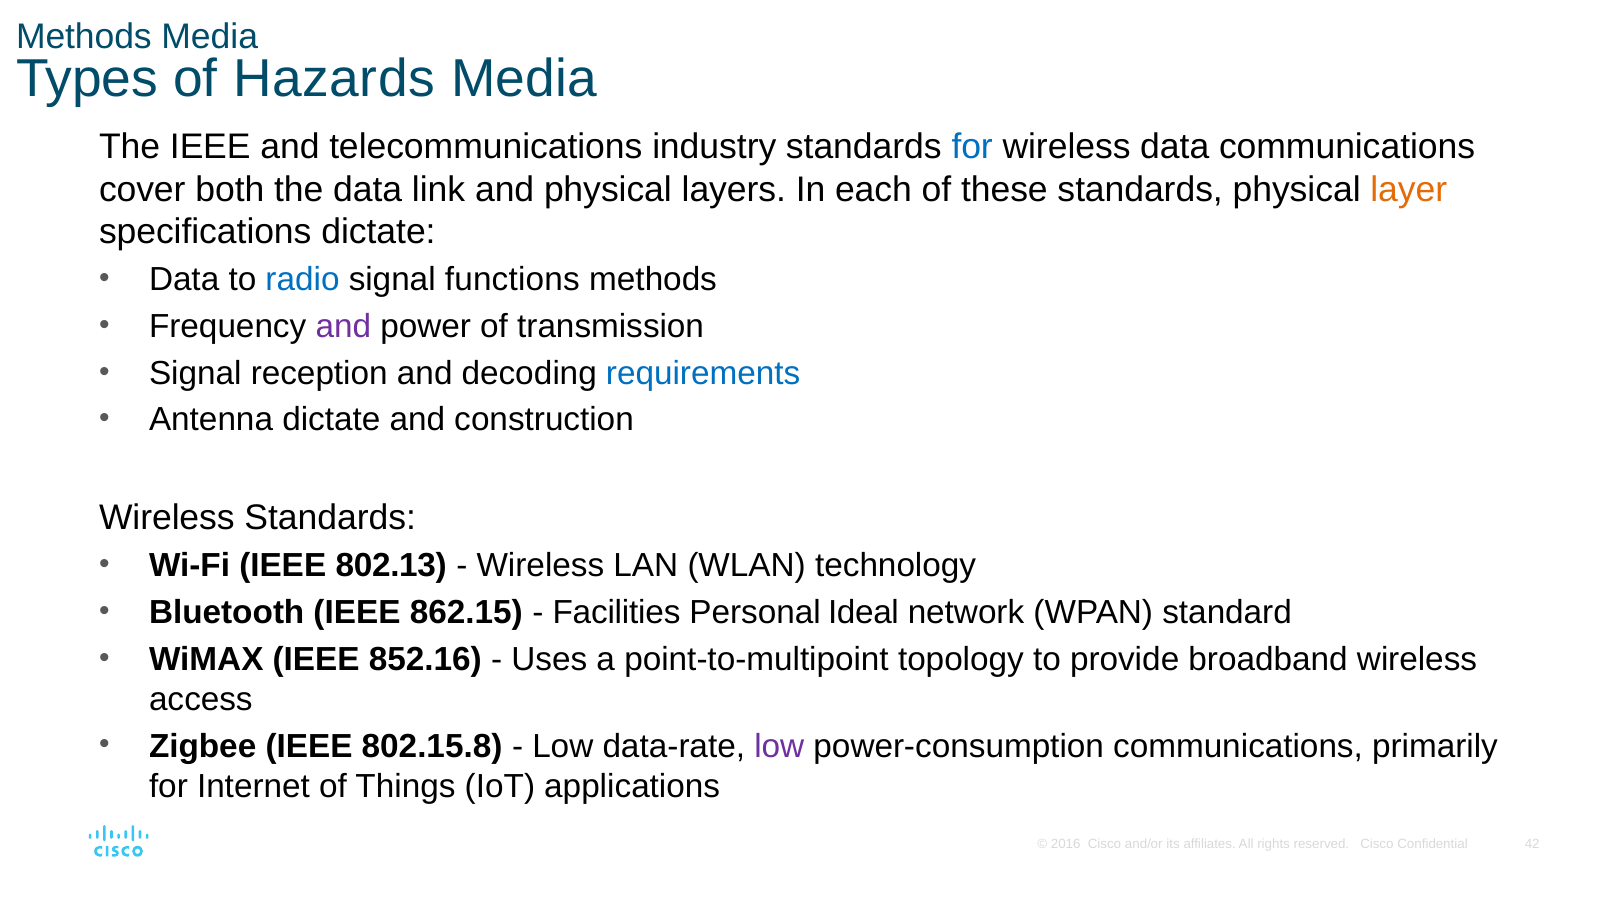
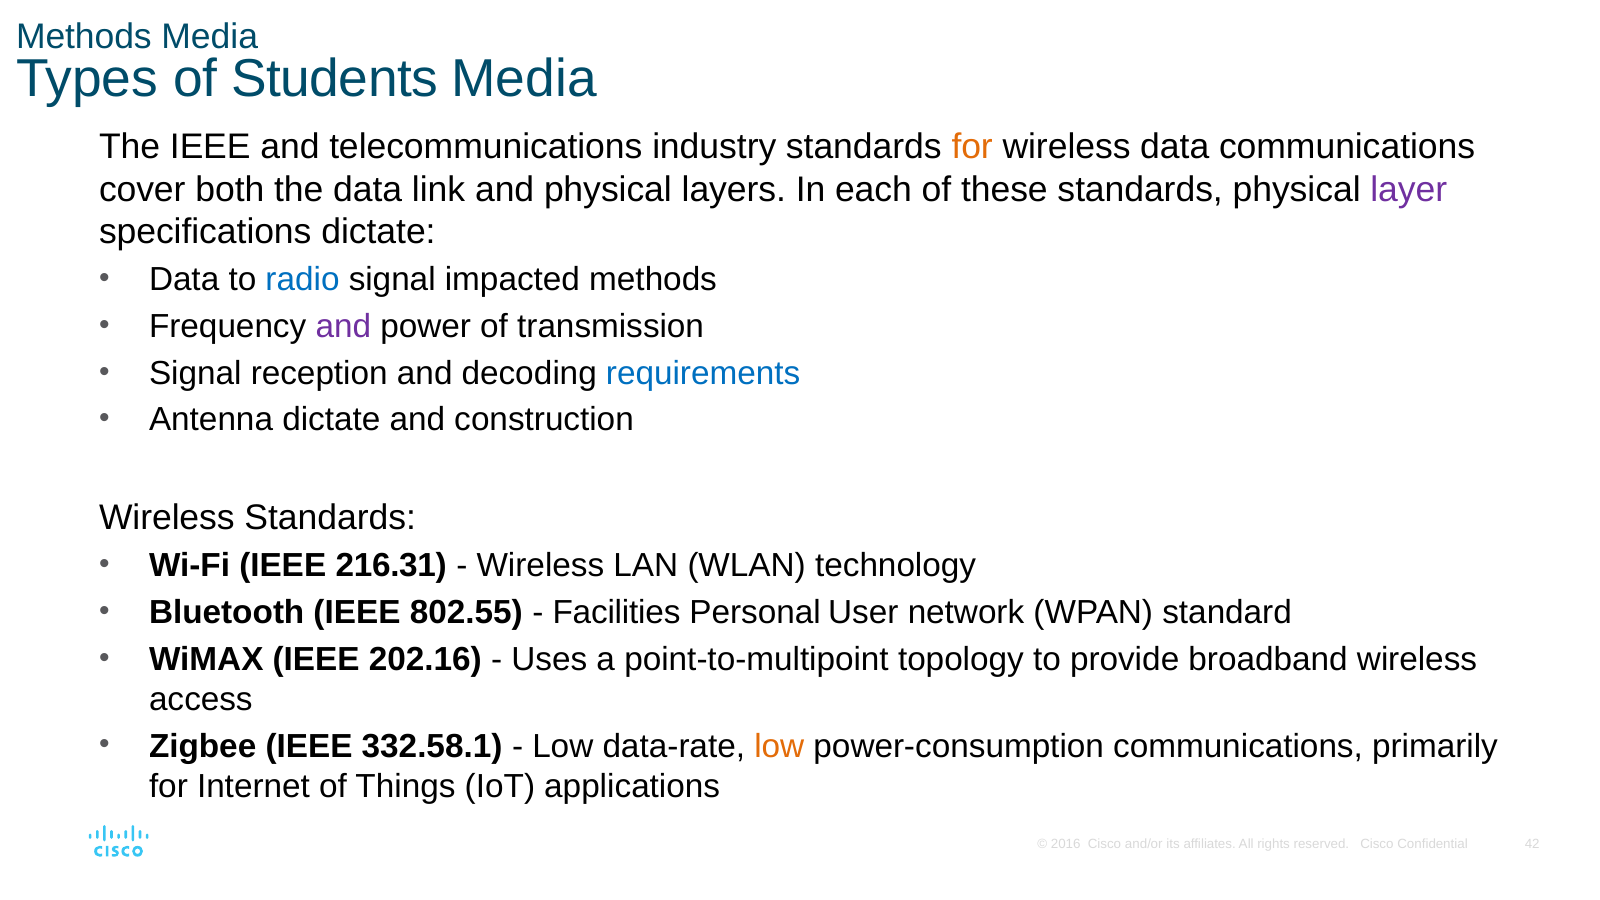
Hazards: Hazards -> Students
for at (972, 147) colour: blue -> orange
layer colour: orange -> purple
functions: functions -> impacted
802.13: 802.13 -> 216.31
862.15: 862.15 -> 802.55
Ideal: Ideal -> User
852.16: 852.16 -> 202.16
802.15.8: 802.15.8 -> 332.58.1
low at (779, 746) colour: purple -> orange
